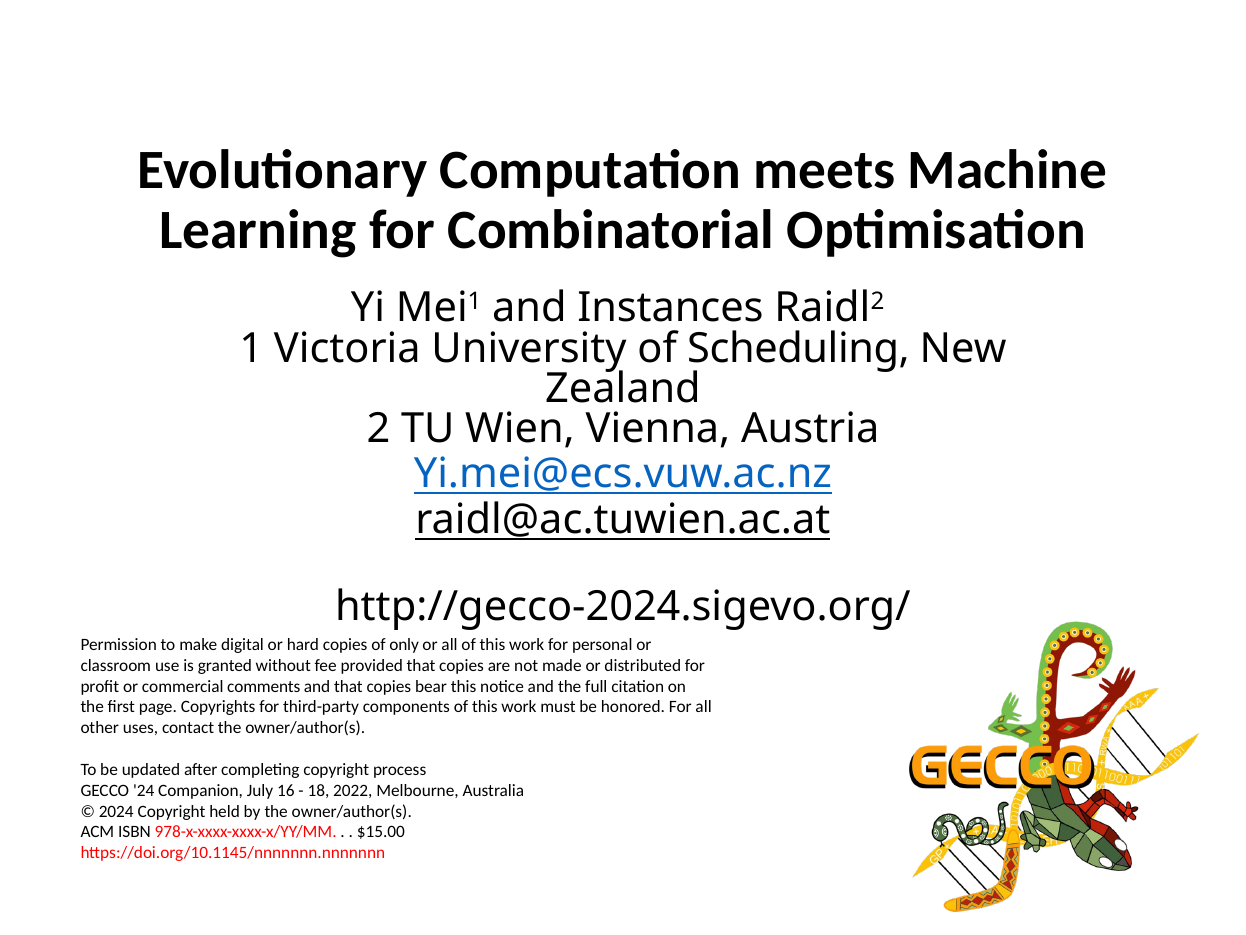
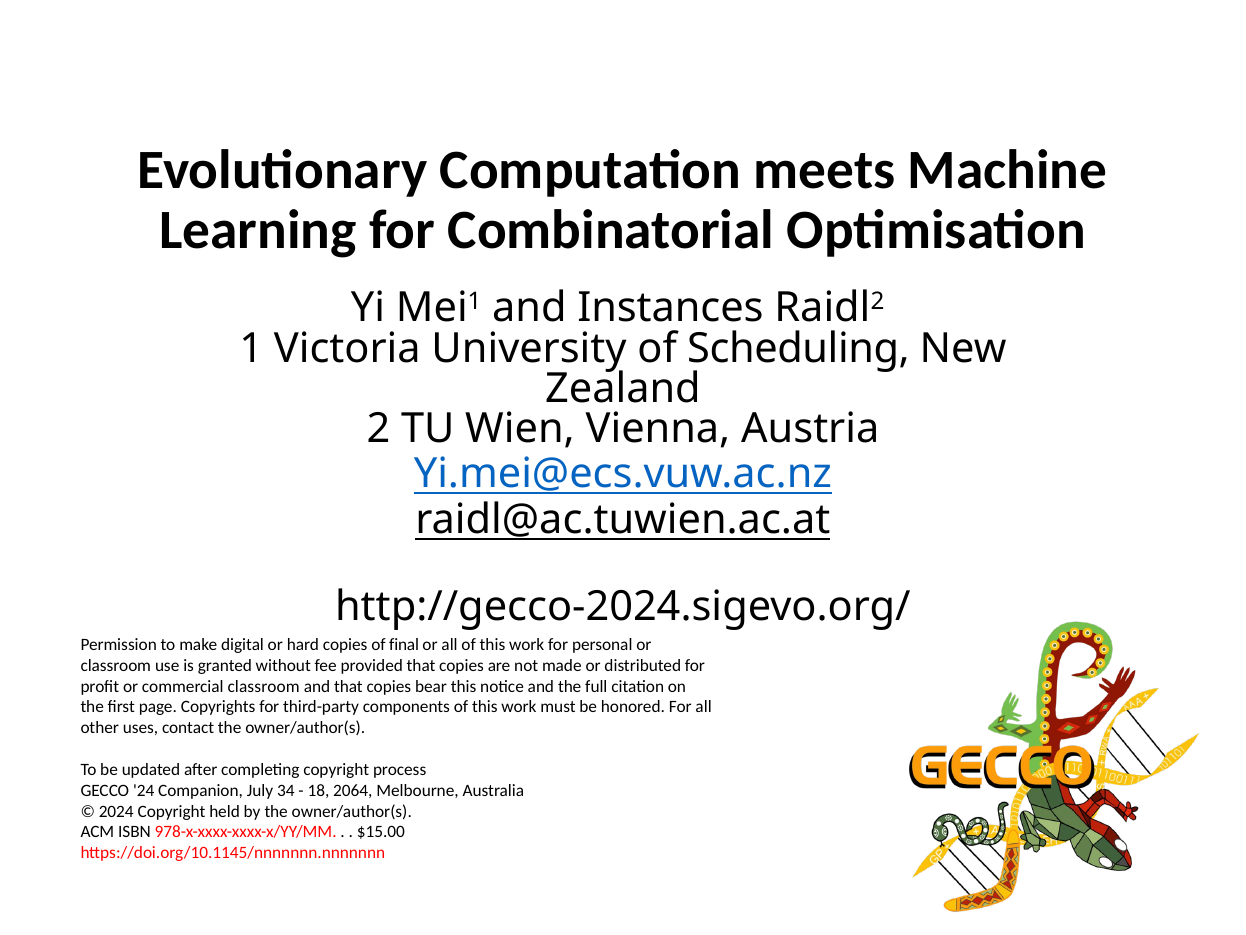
only: only -> final
commercial comments: comments -> classroom
16: 16 -> 34
2022: 2022 -> 2064
